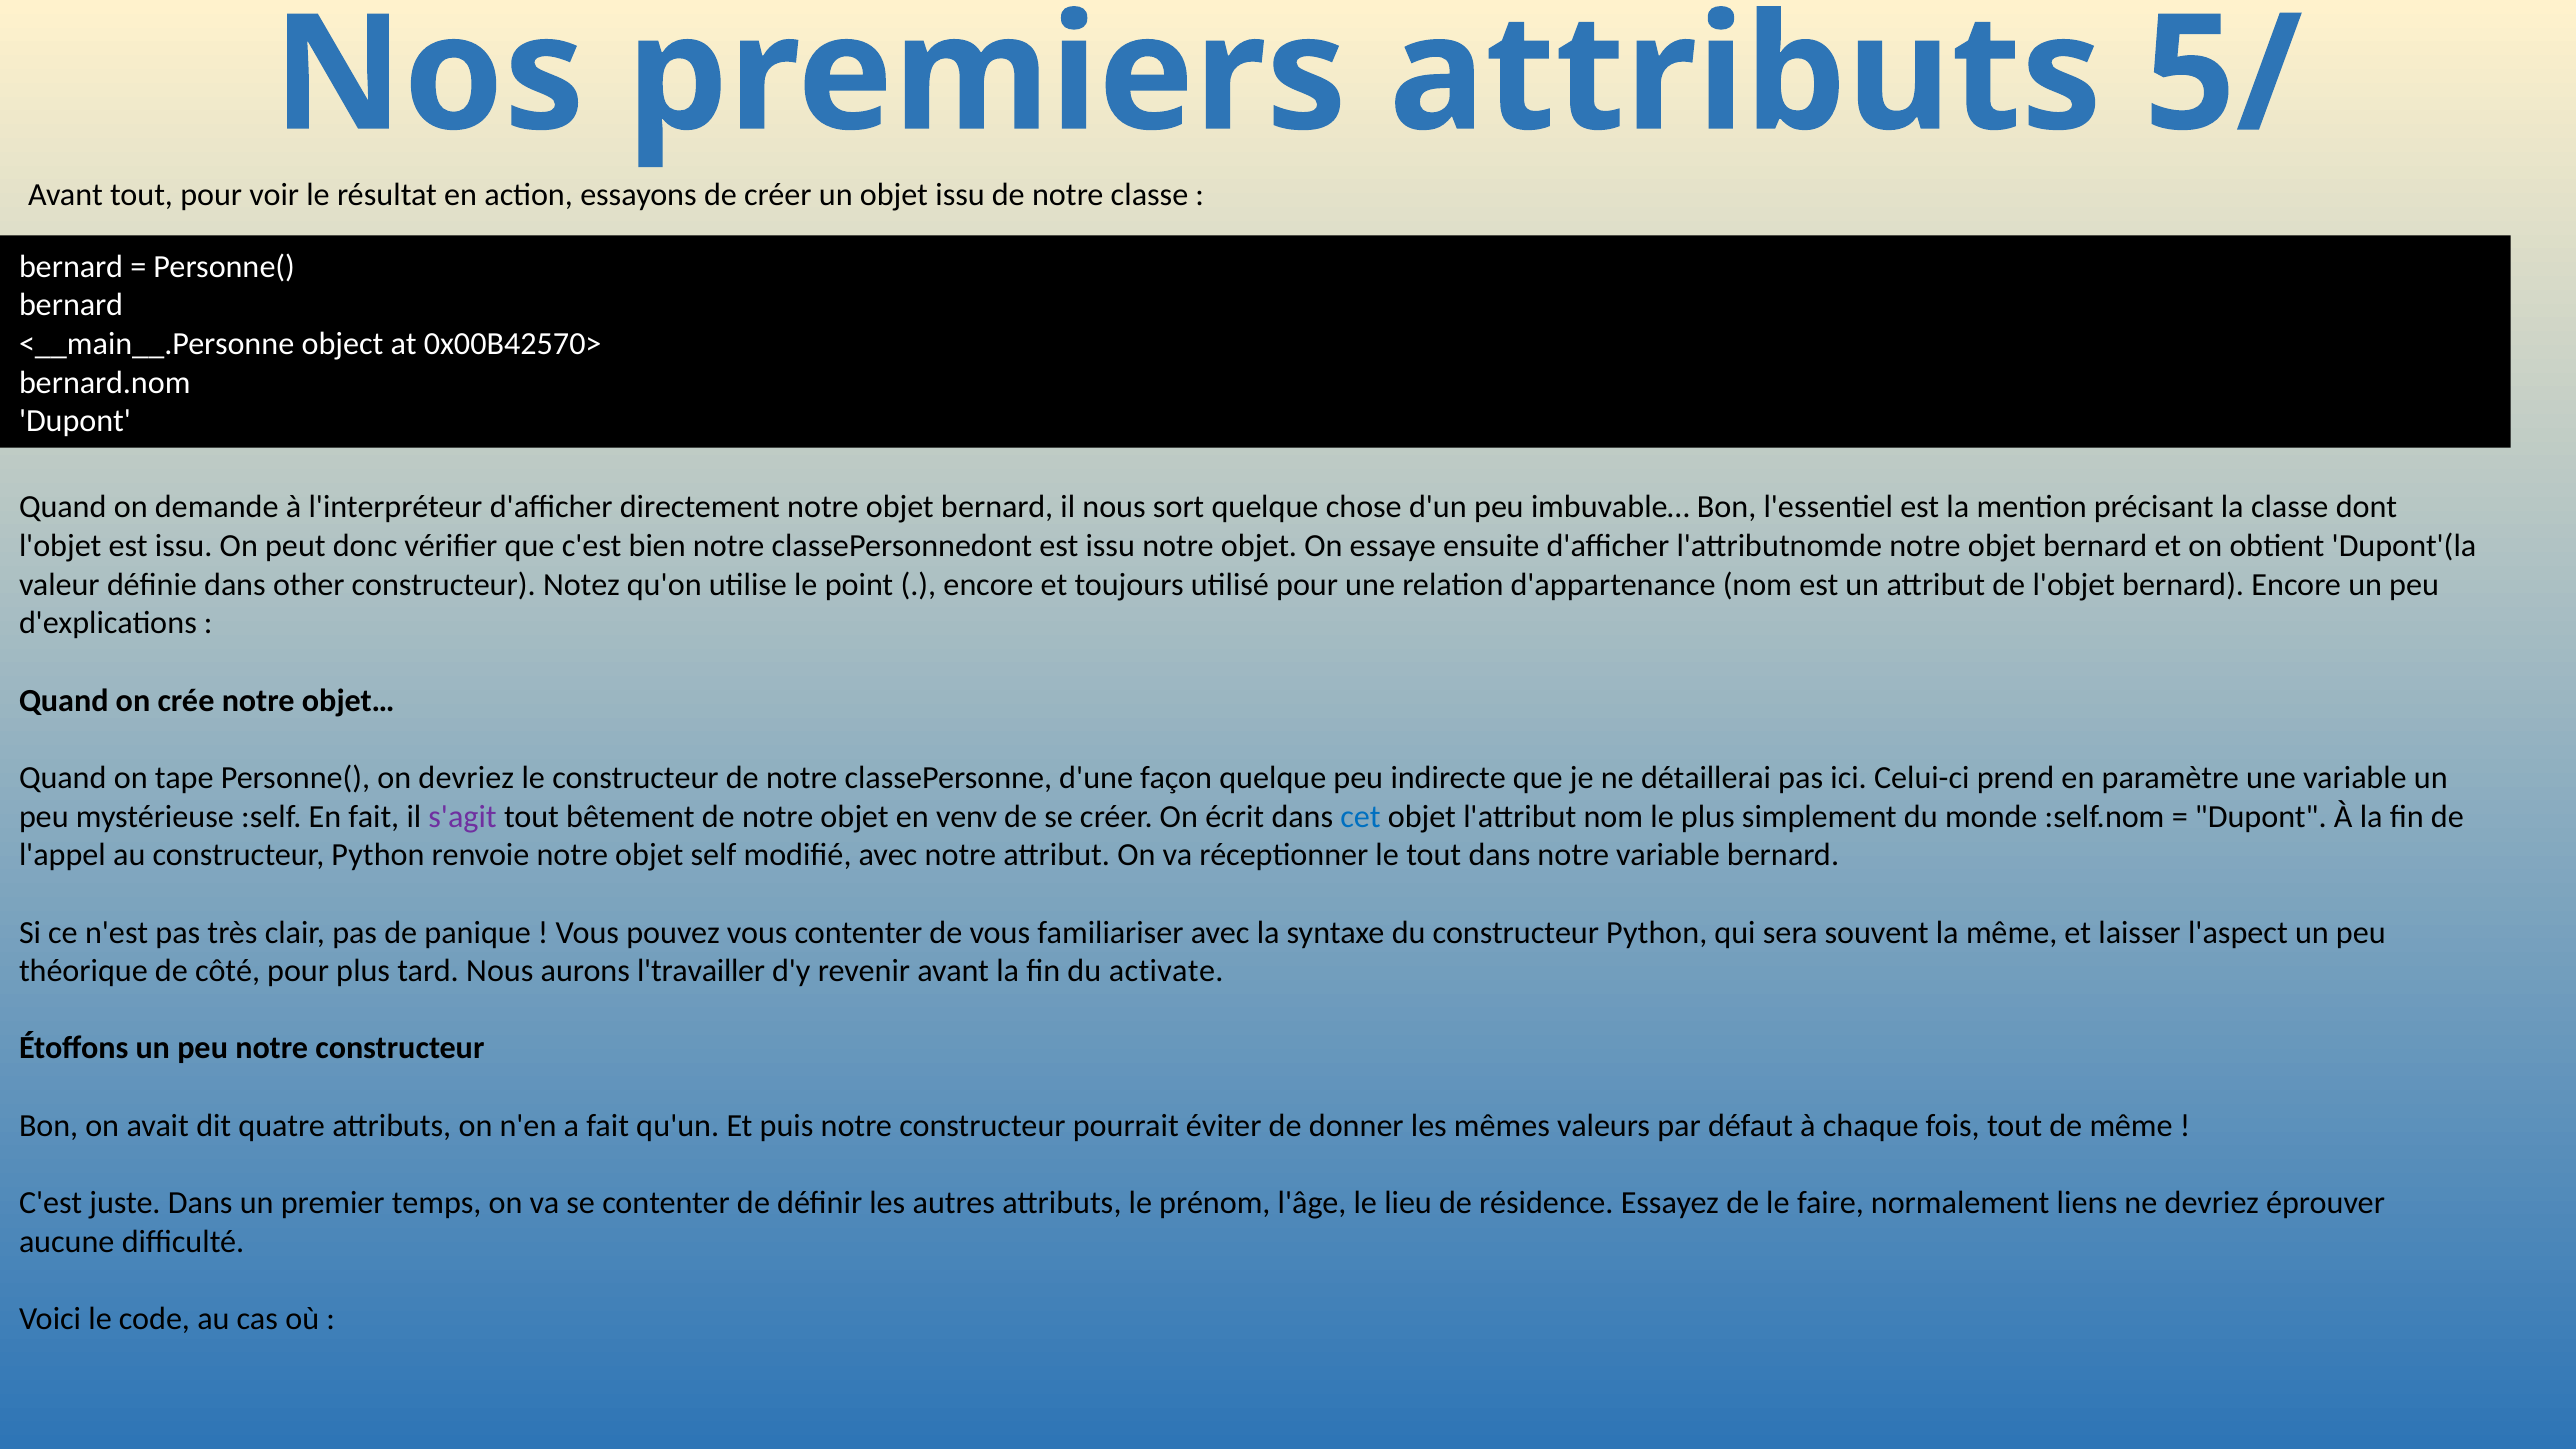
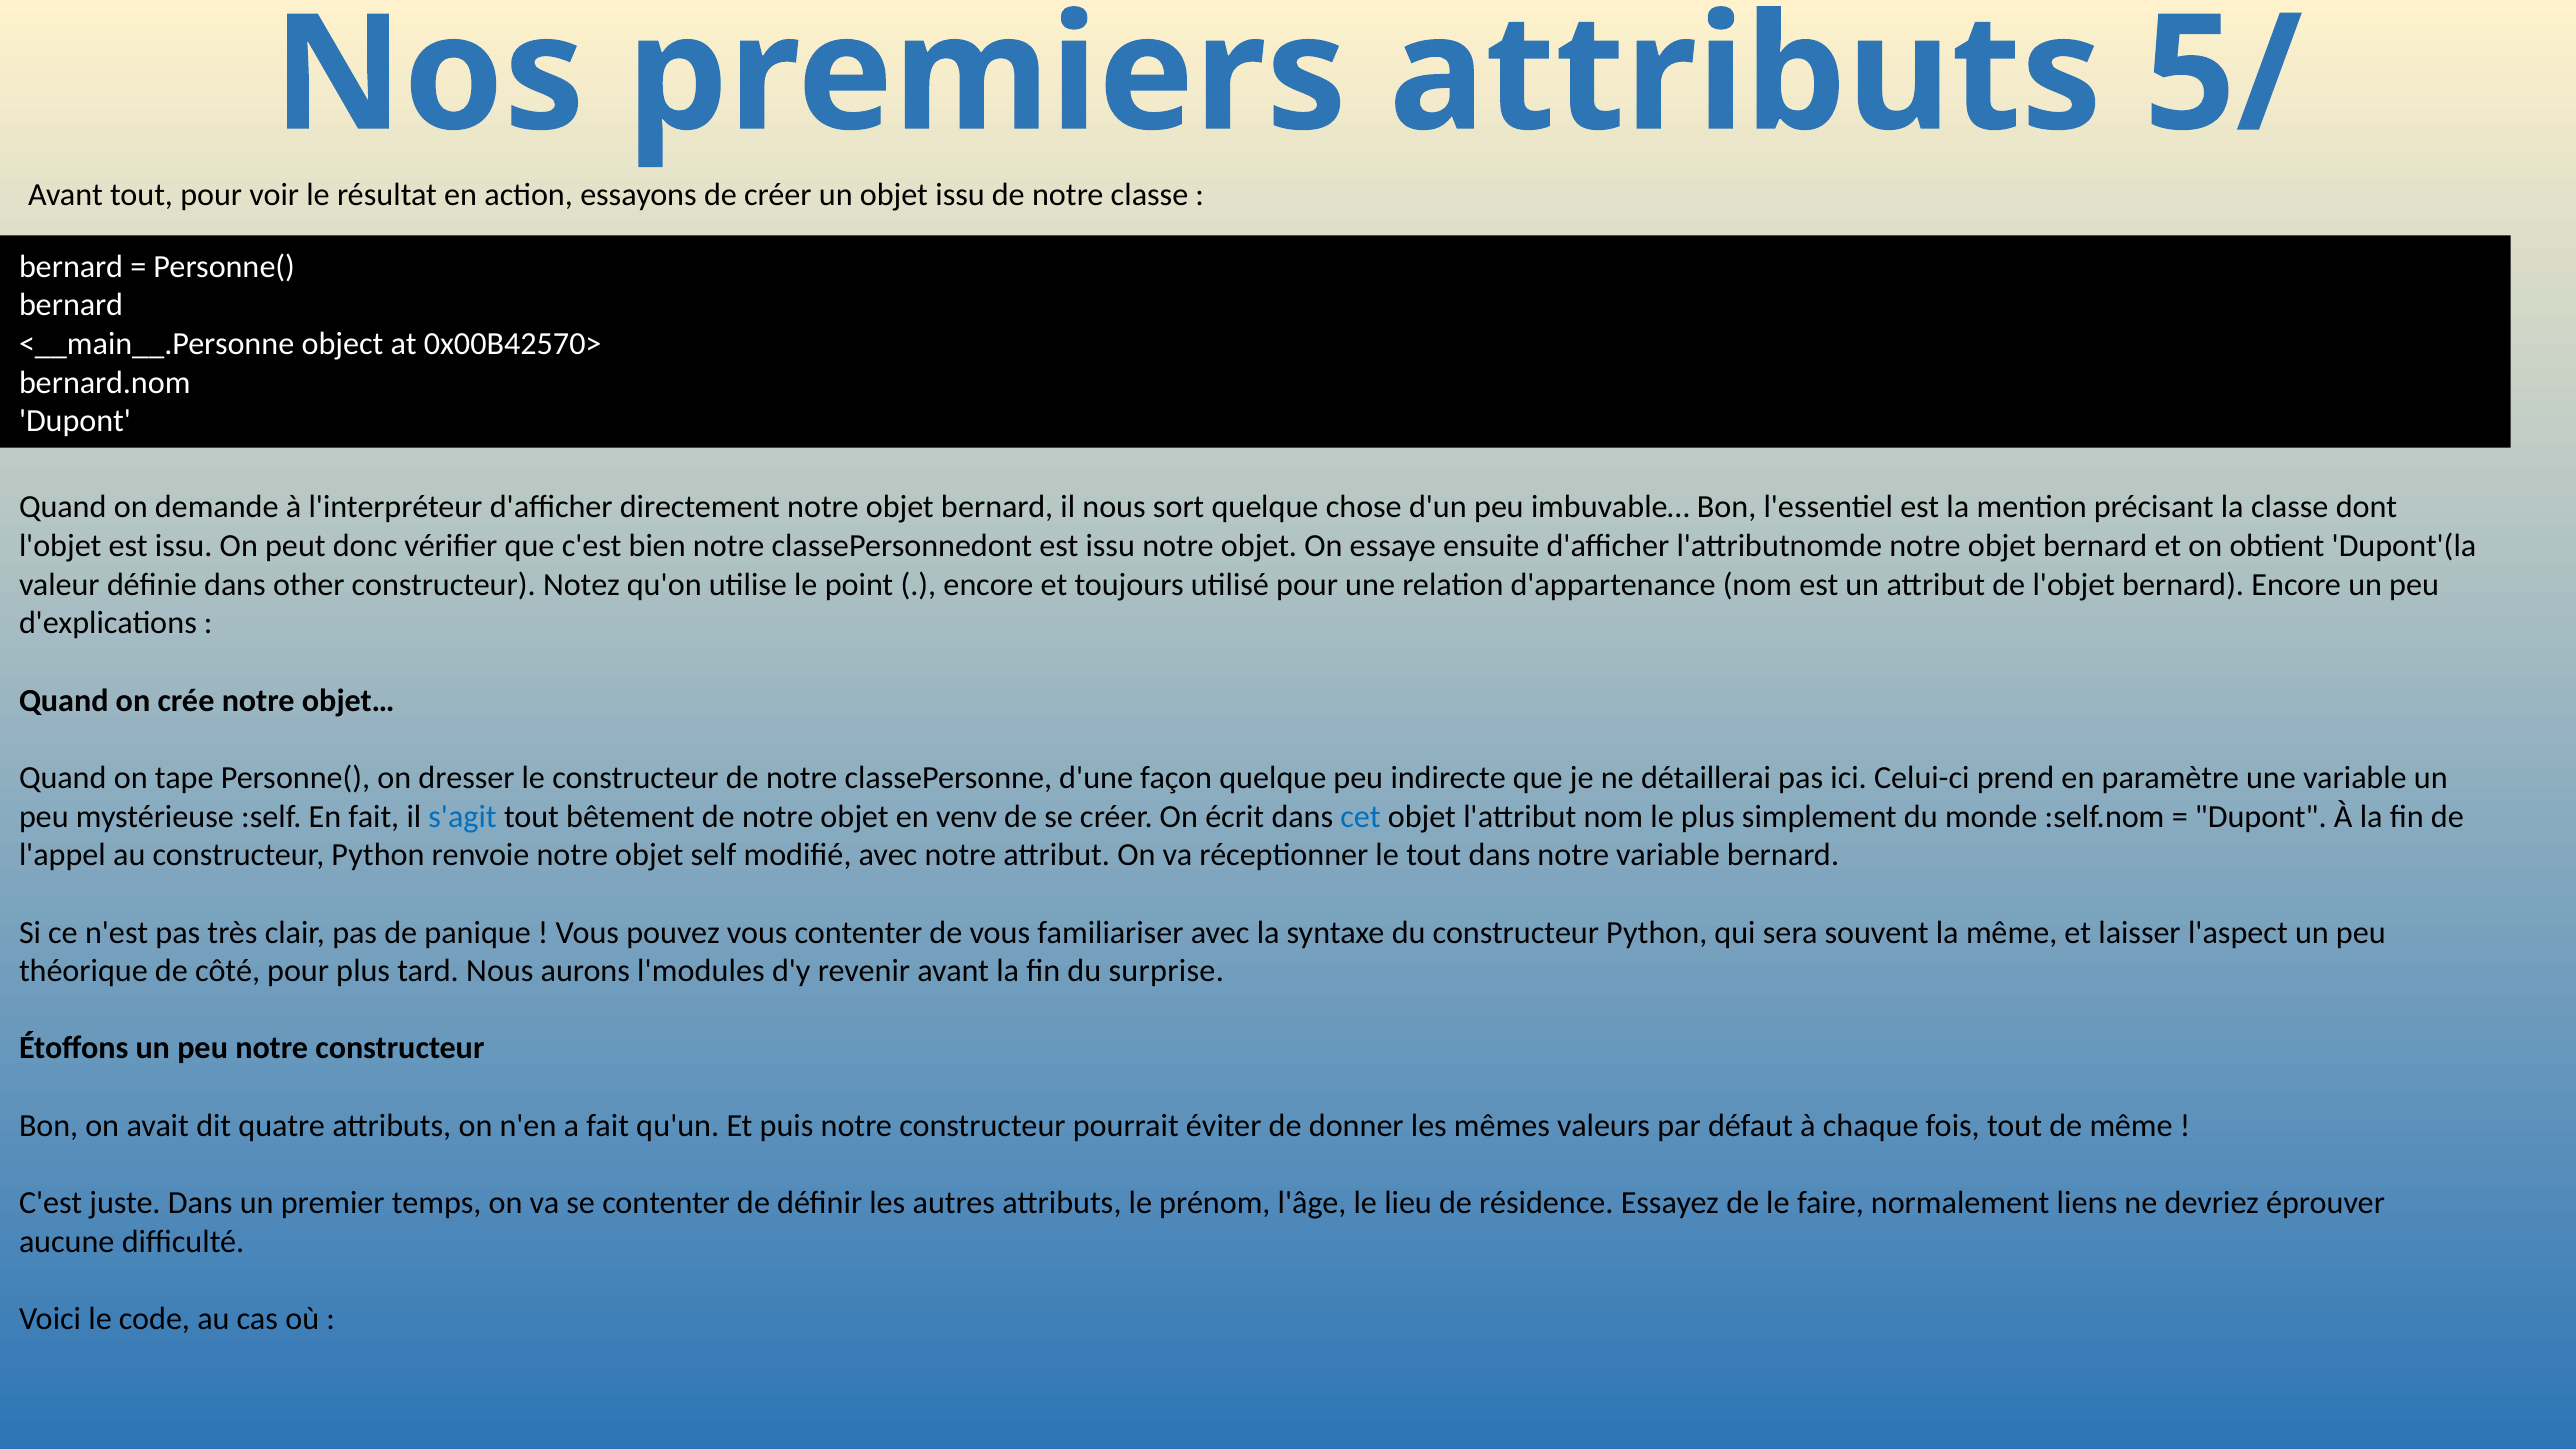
on devriez: devriez -> dresser
s'agit colour: purple -> blue
l'travailler: l'travailler -> l'modules
activate: activate -> surprise
